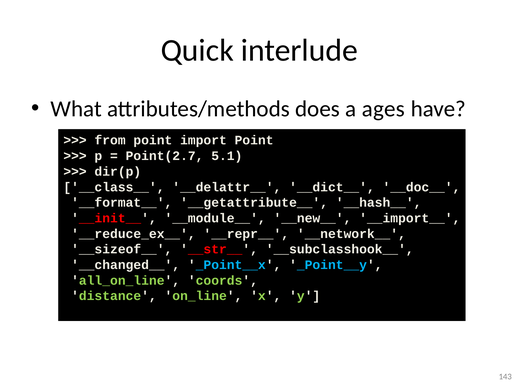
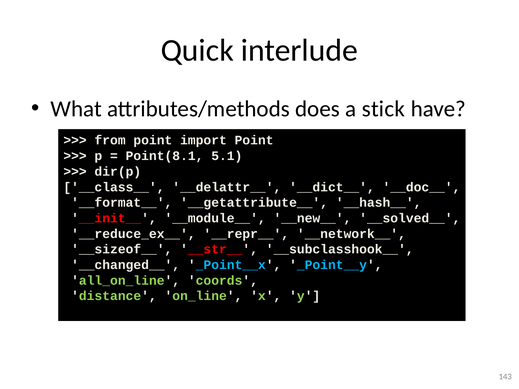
ages: ages -> stick
Point(2.7: Point(2.7 -> Point(8.1
__import__: __import__ -> __solved__
